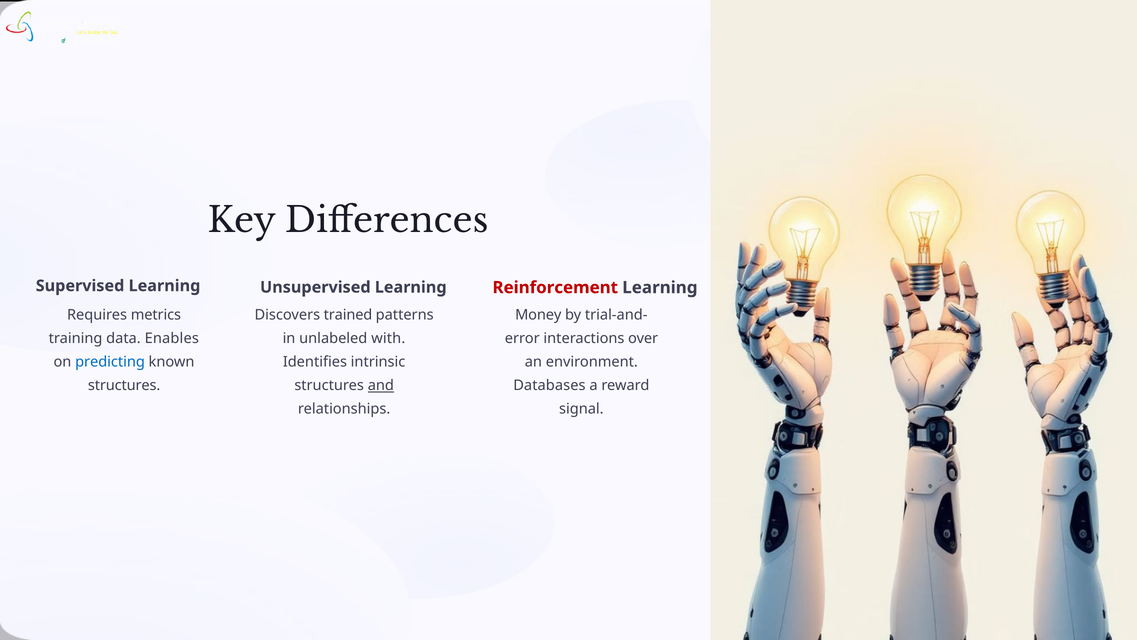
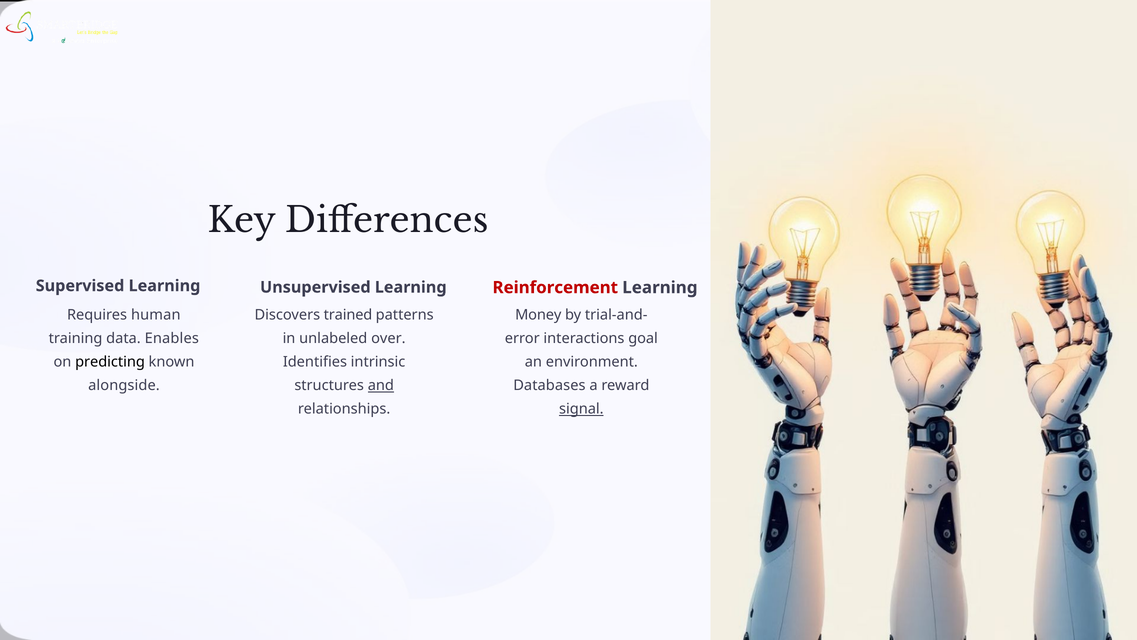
metrics: metrics -> human
with: with -> over
over: over -> goal
predicting colour: blue -> black
structures at (124, 385): structures -> alongside
signal underline: none -> present
